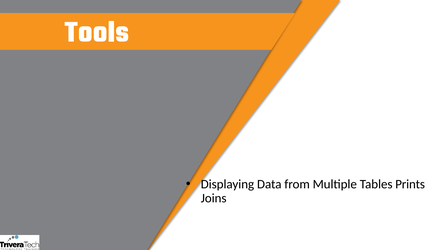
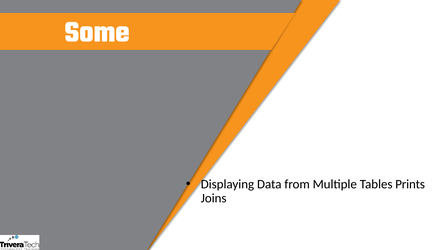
Tools: Tools -> Some
